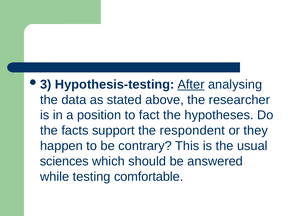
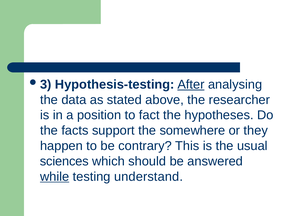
respondent: respondent -> somewhere
while underline: none -> present
comfortable: comfortable -> understand
